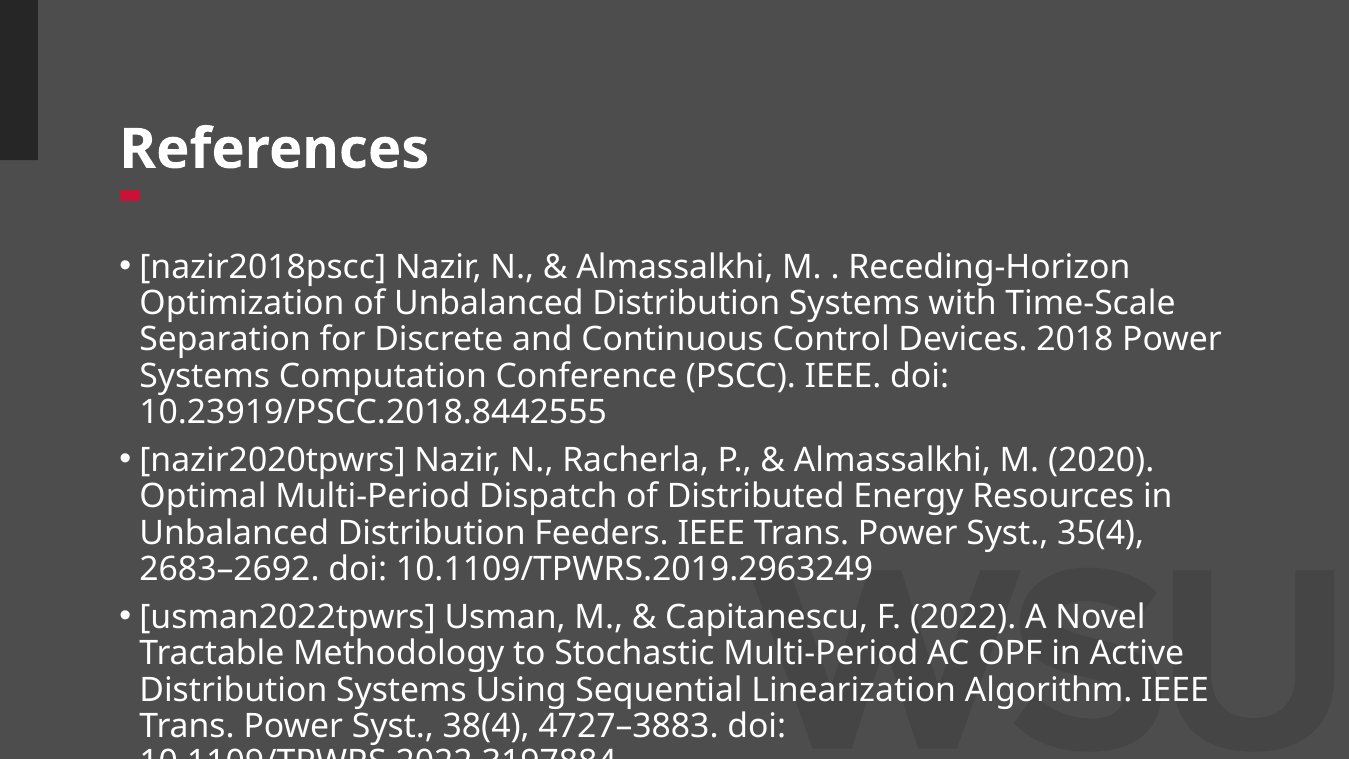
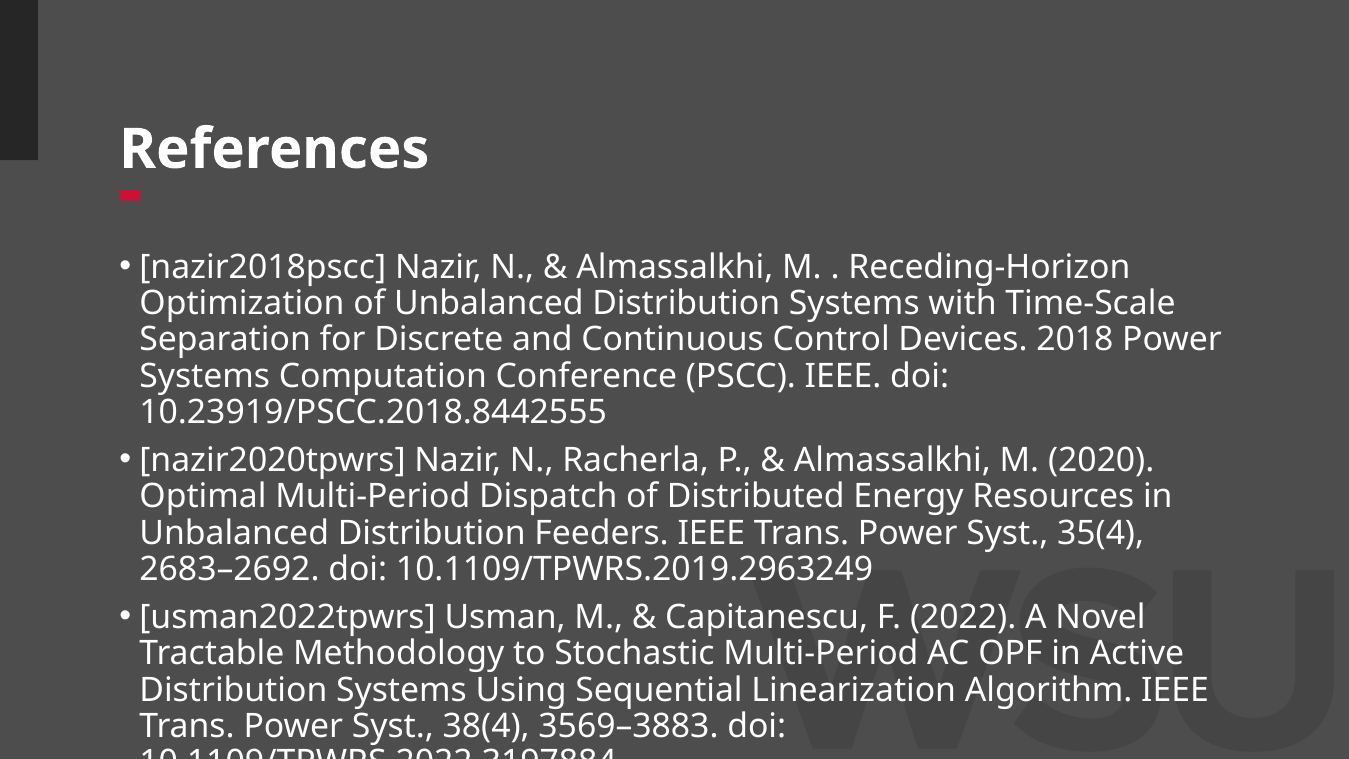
4727–3883: 4727–3883 -> 3569–3883
